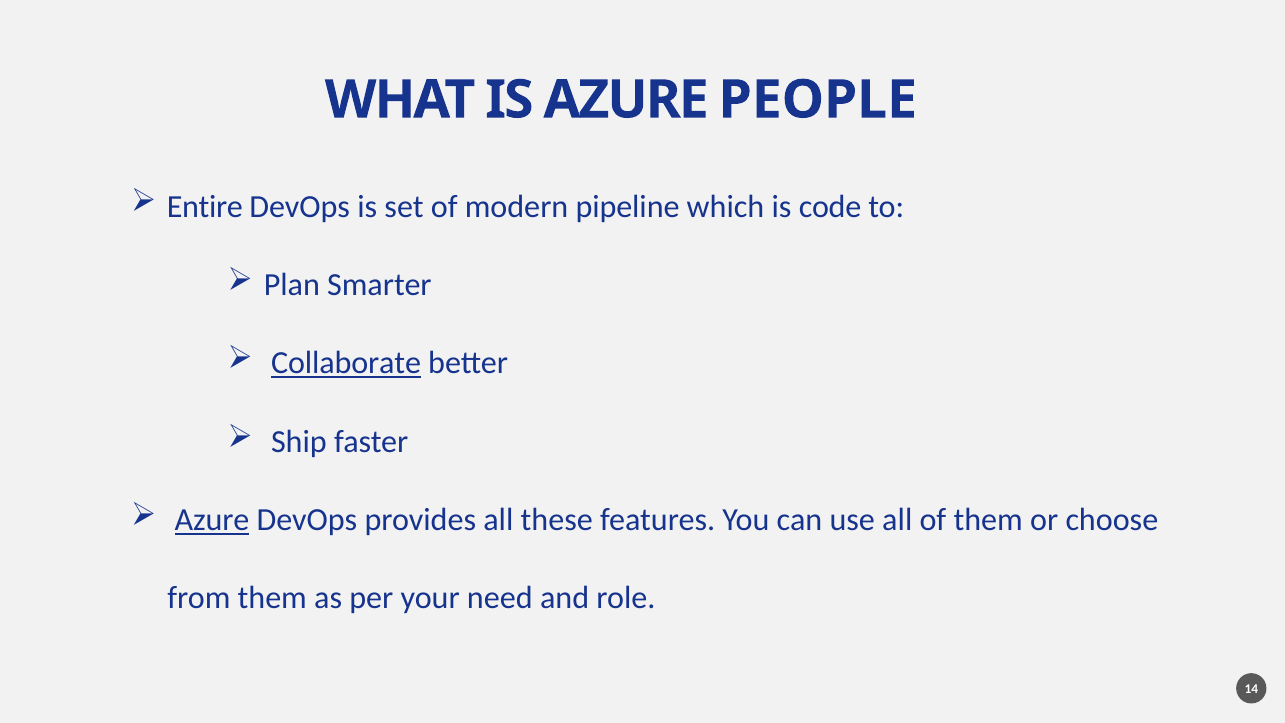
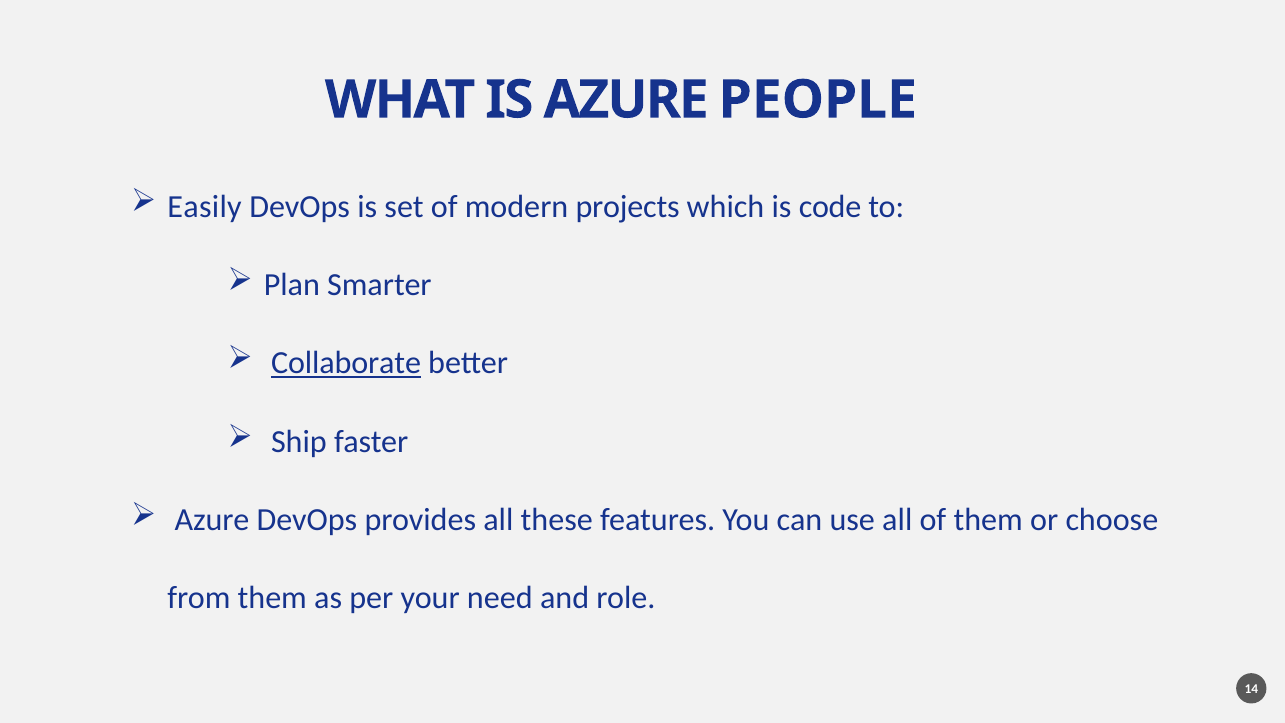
Entire: Entire -> Easily
pipeline: pipeline -> projects
Azure at (212, 520) underline: present -> none
